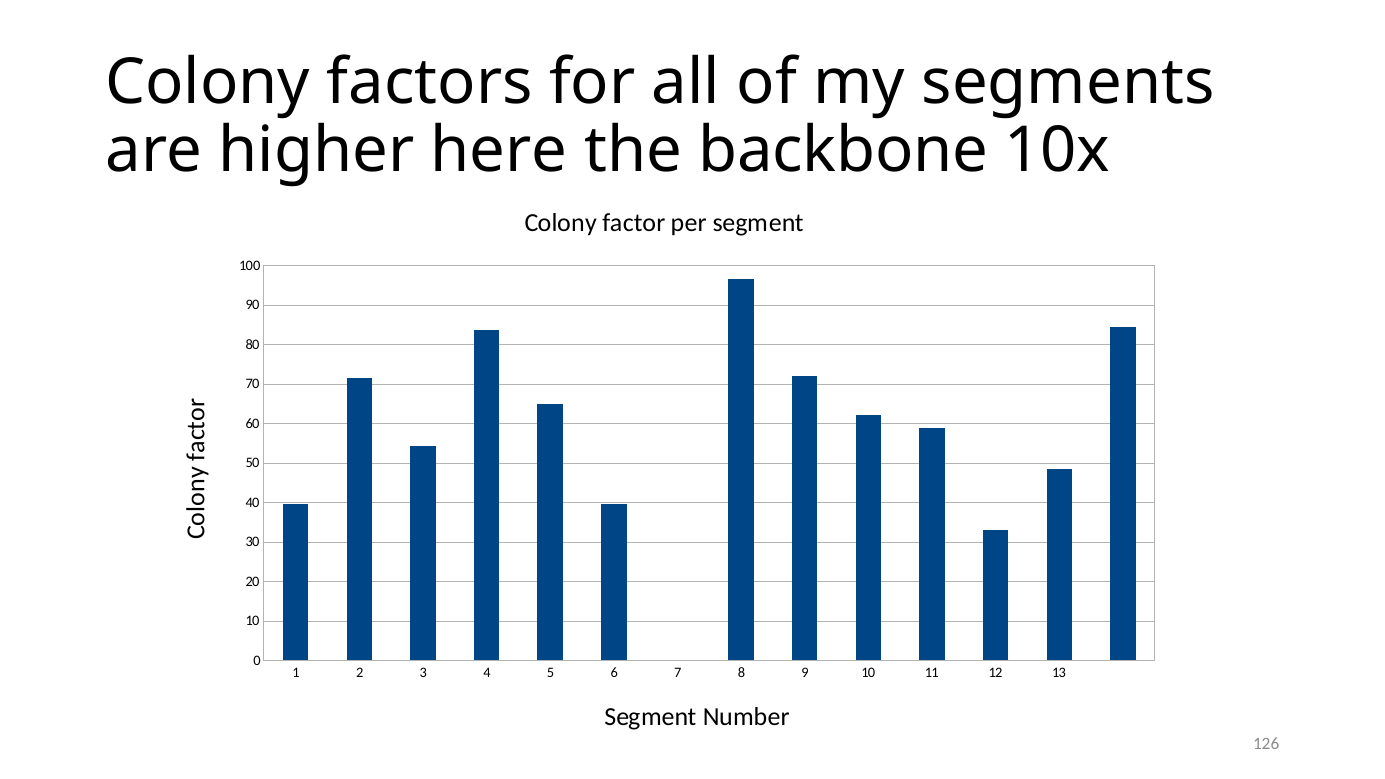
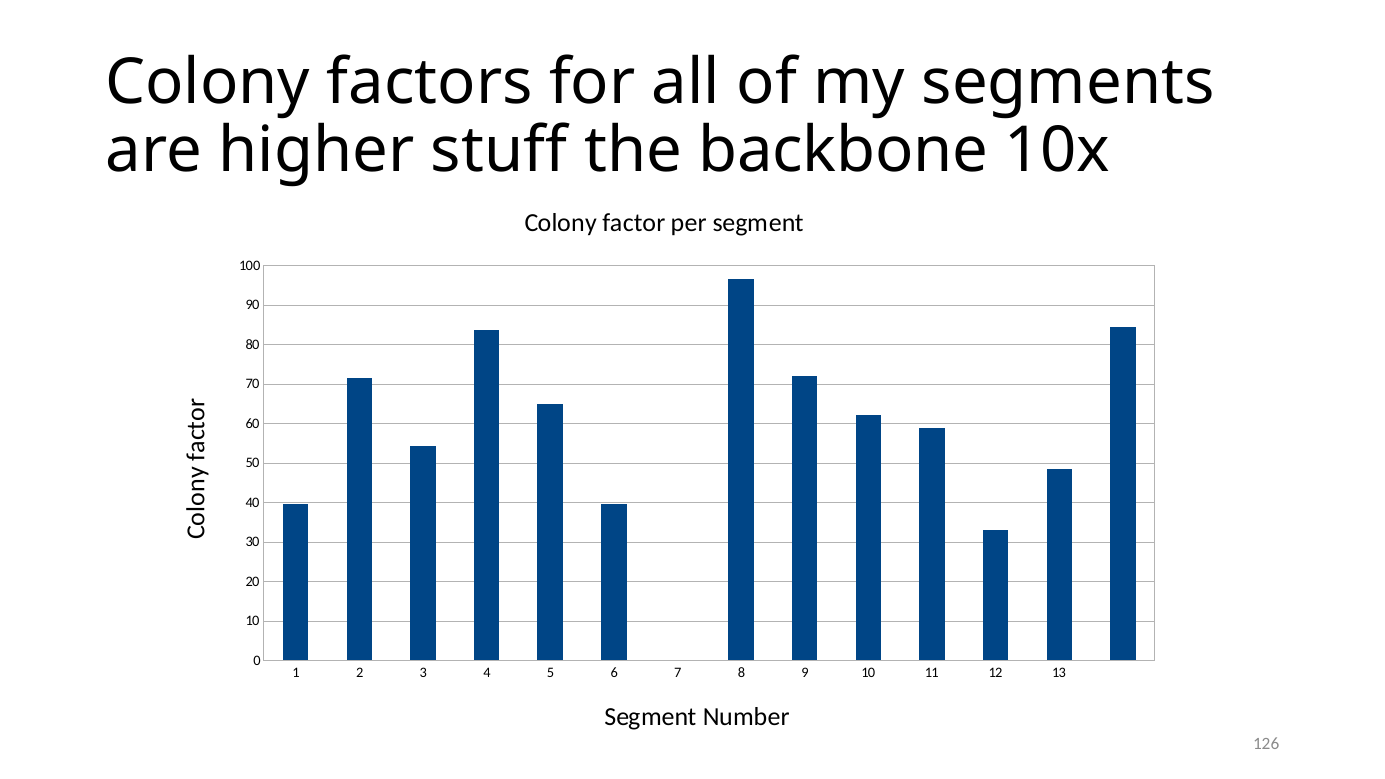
here: here -> stuff
